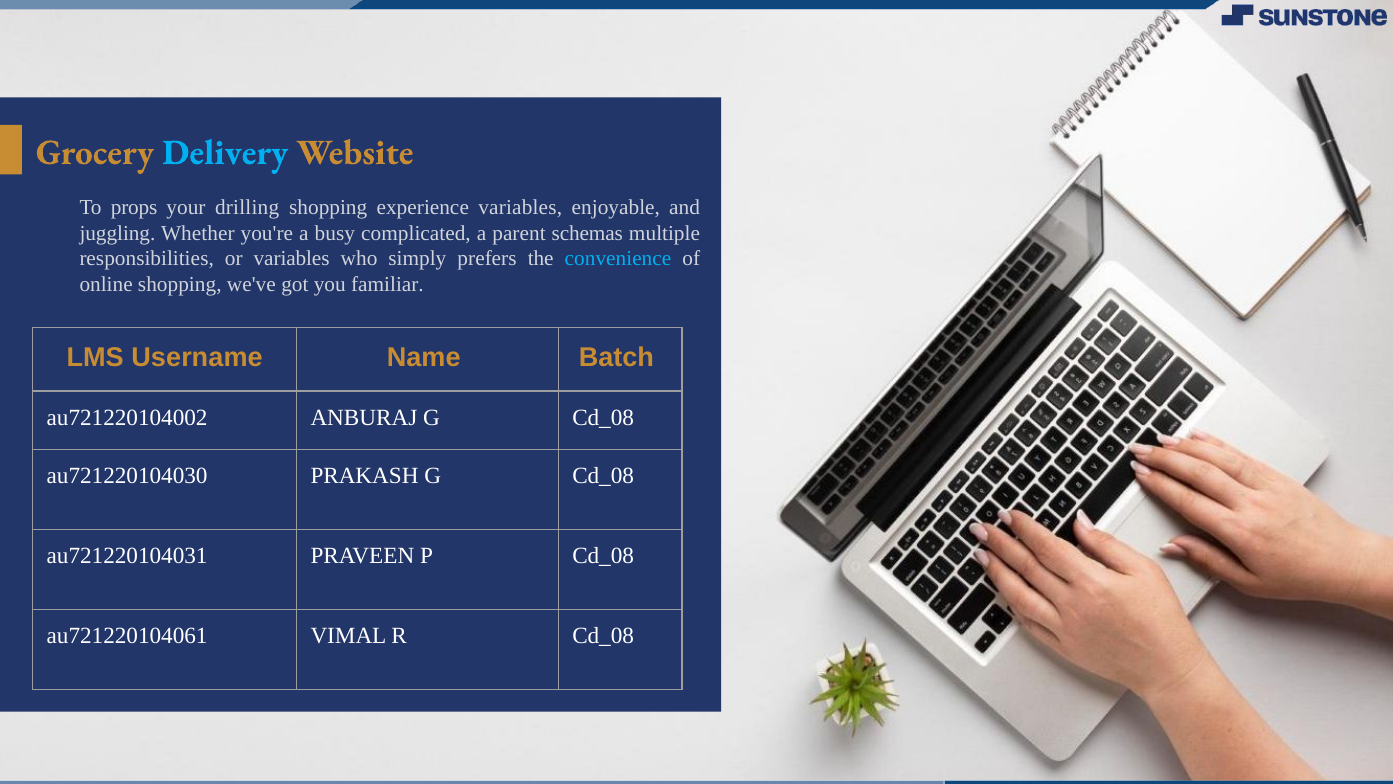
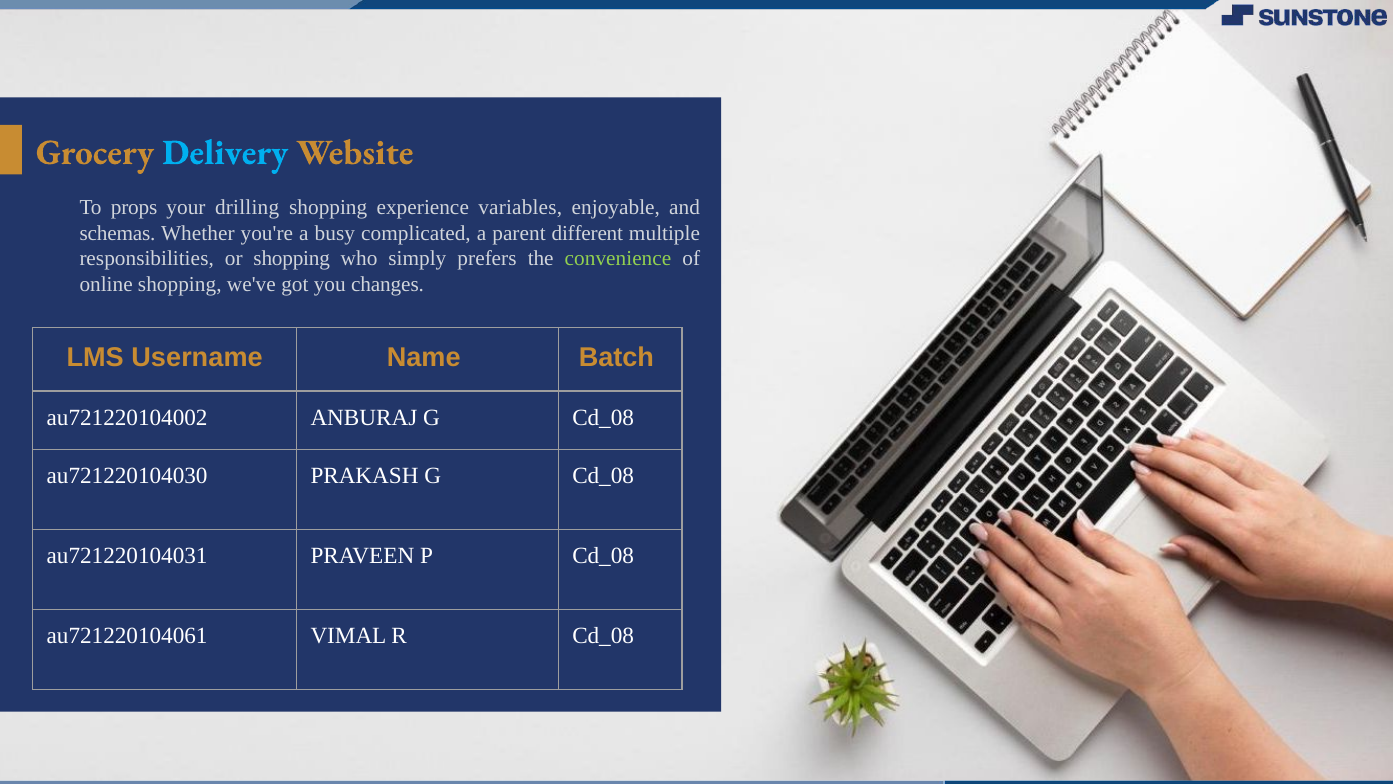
juggling: juggling -> schemas
schemas: schemas -> different
or variables: variables -> shopping
convenience colour: light blue -> light green
familiar: familiar -> changes
